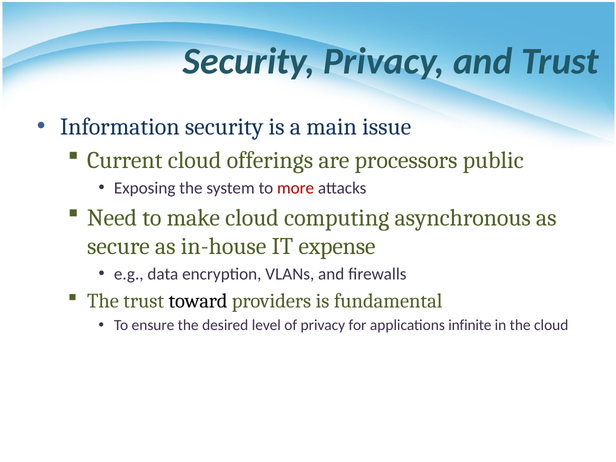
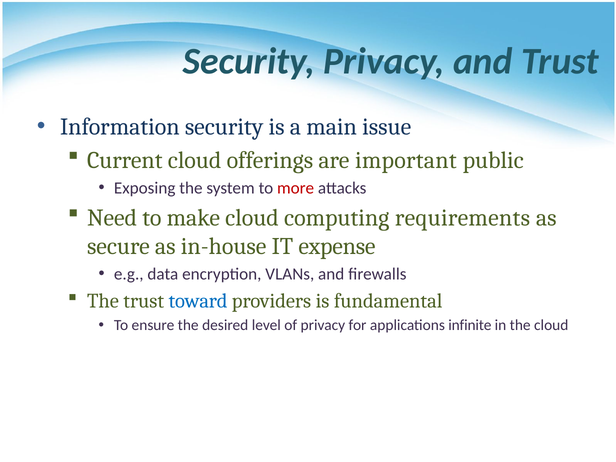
processors: processors -> important
asynchronous: asynchronous -> requirements
toward colour: black -> blue
